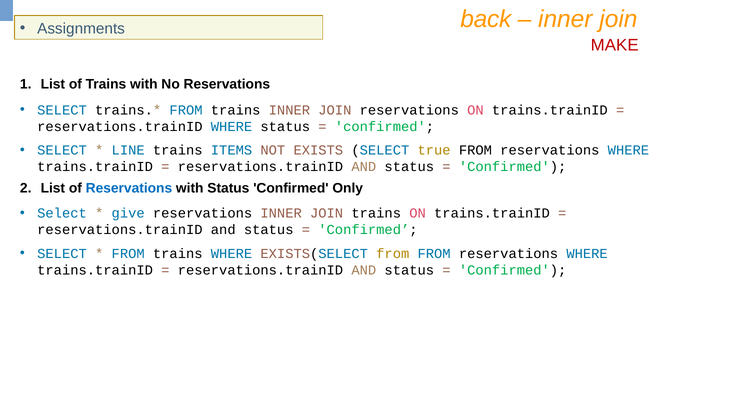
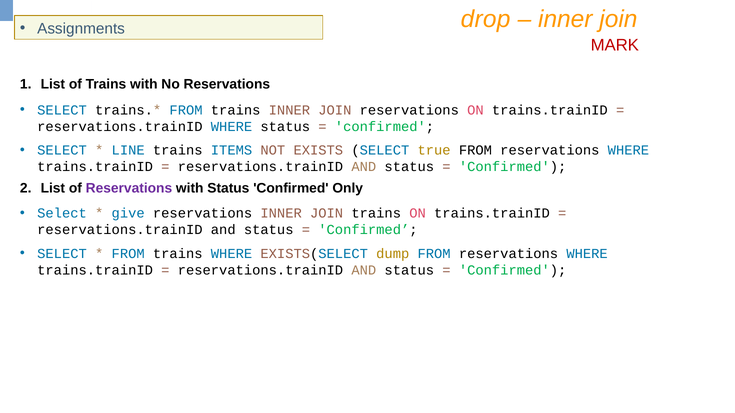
back: back -> drop
MAKE: MAKE -> MARK
Reservations at (129, 188) colour: blue -> purple
EXISTS(SELECT from: from -> dump
